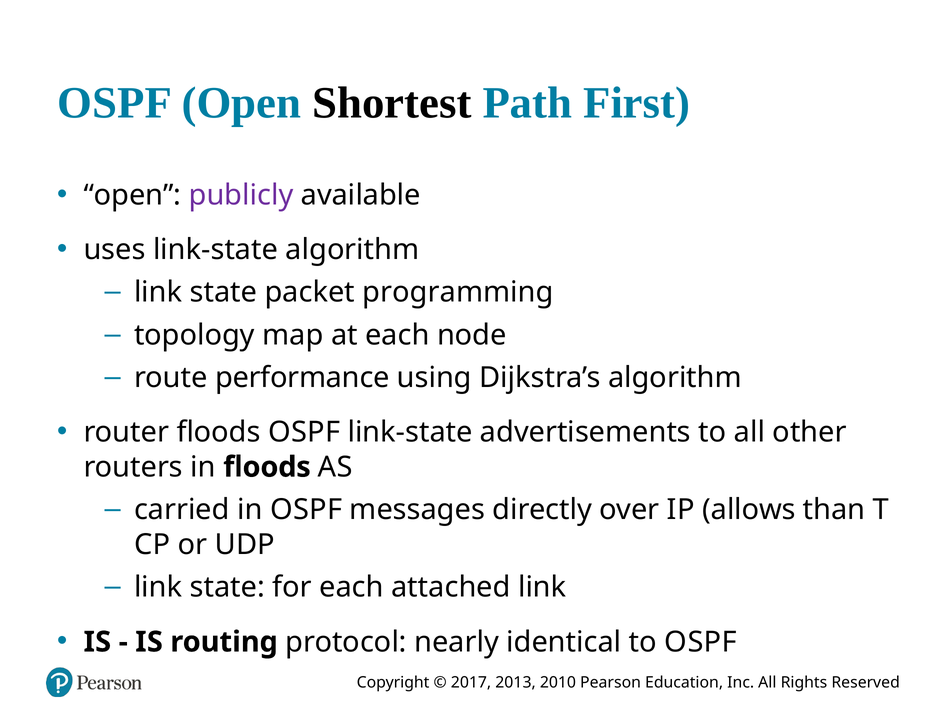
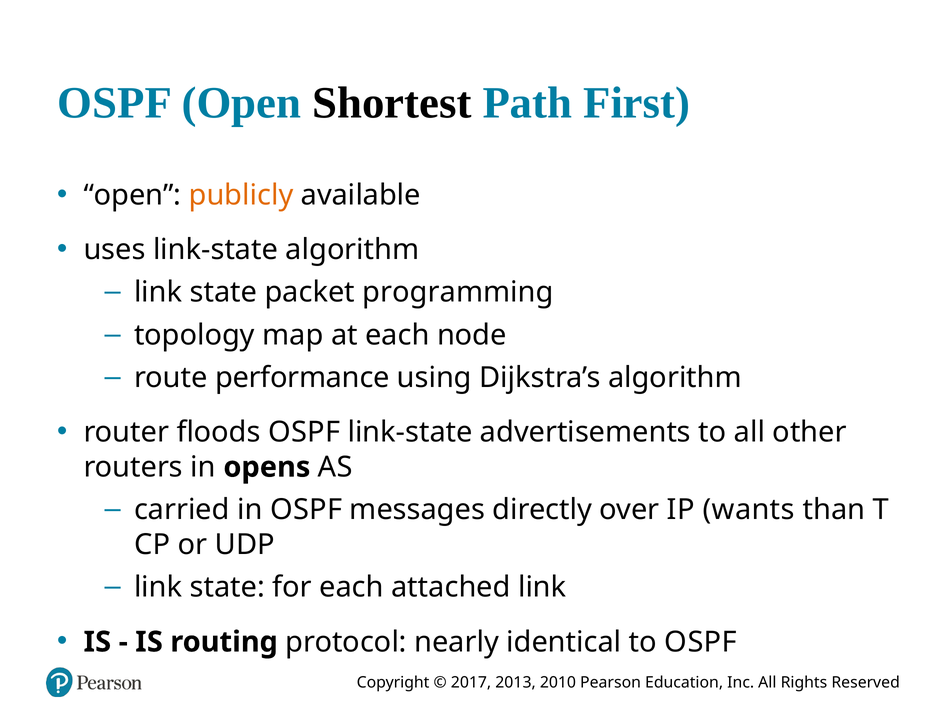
publicly colour: purple -> orange
in floods: floods -> opens
allows: allows -> wants
